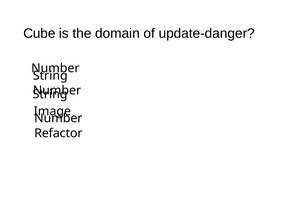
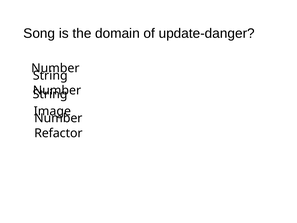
Cube: Cube -> Song
